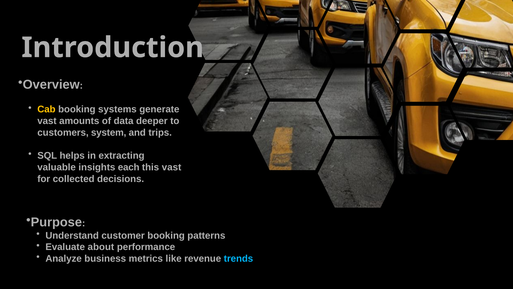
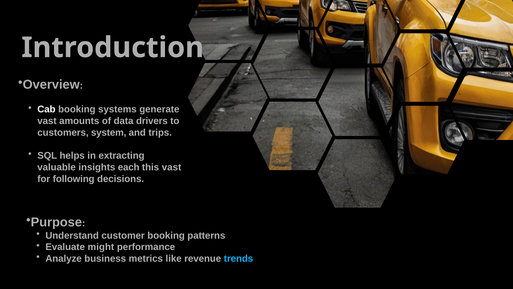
Cab colour: yellow -> white
deeper: deeper -> drivers
collected: collected -> following
about: about -> might
